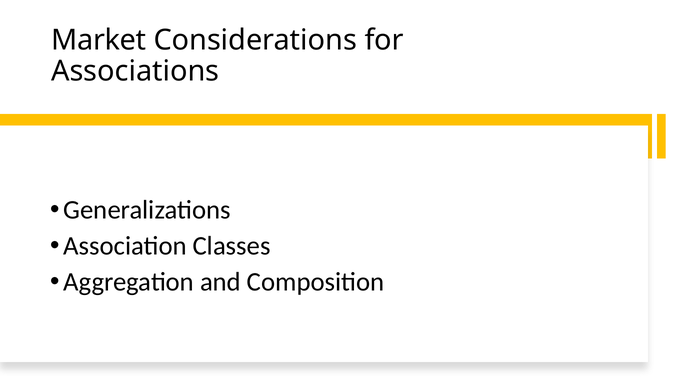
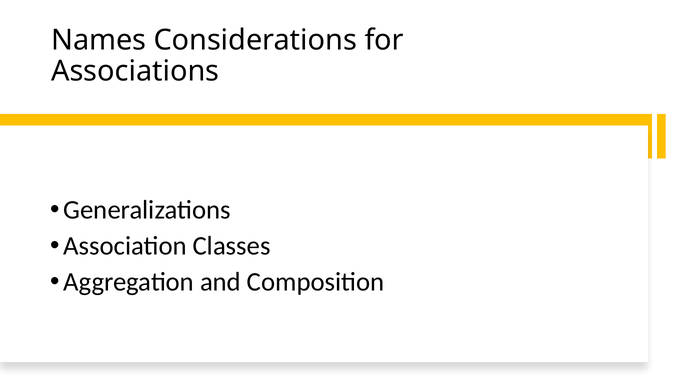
Market: Market -> Names
